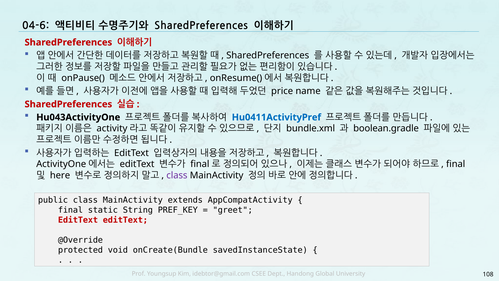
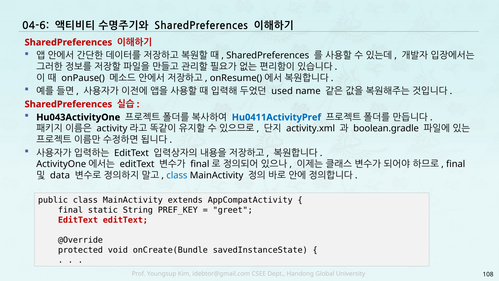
price: price -> used
bundle.xml: bundle.xml -> activity.xml
here: here -> data
class at (177, 175) colour: purple -> blue
